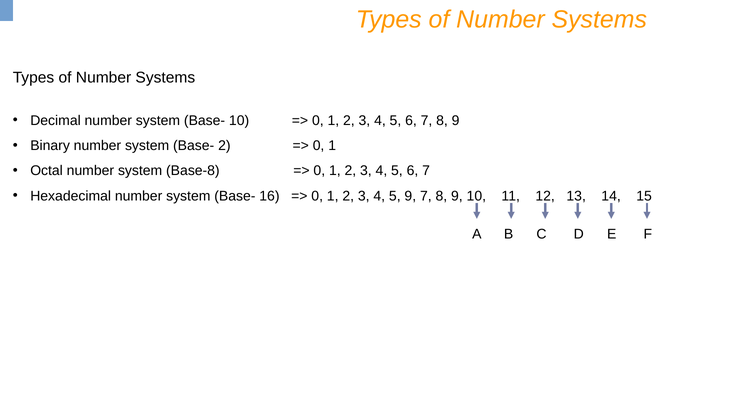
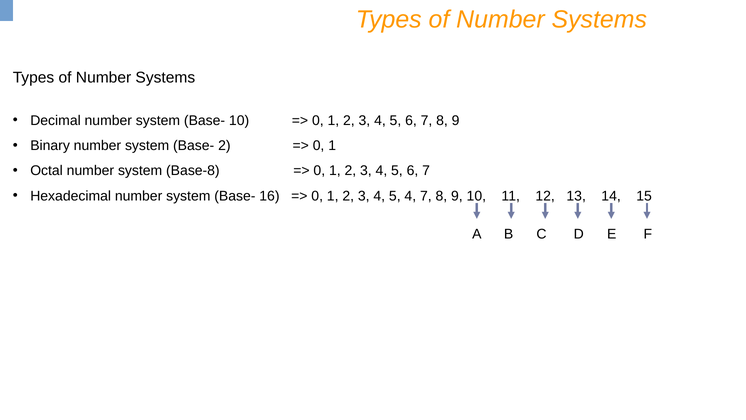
5 9: 9 -> 4
